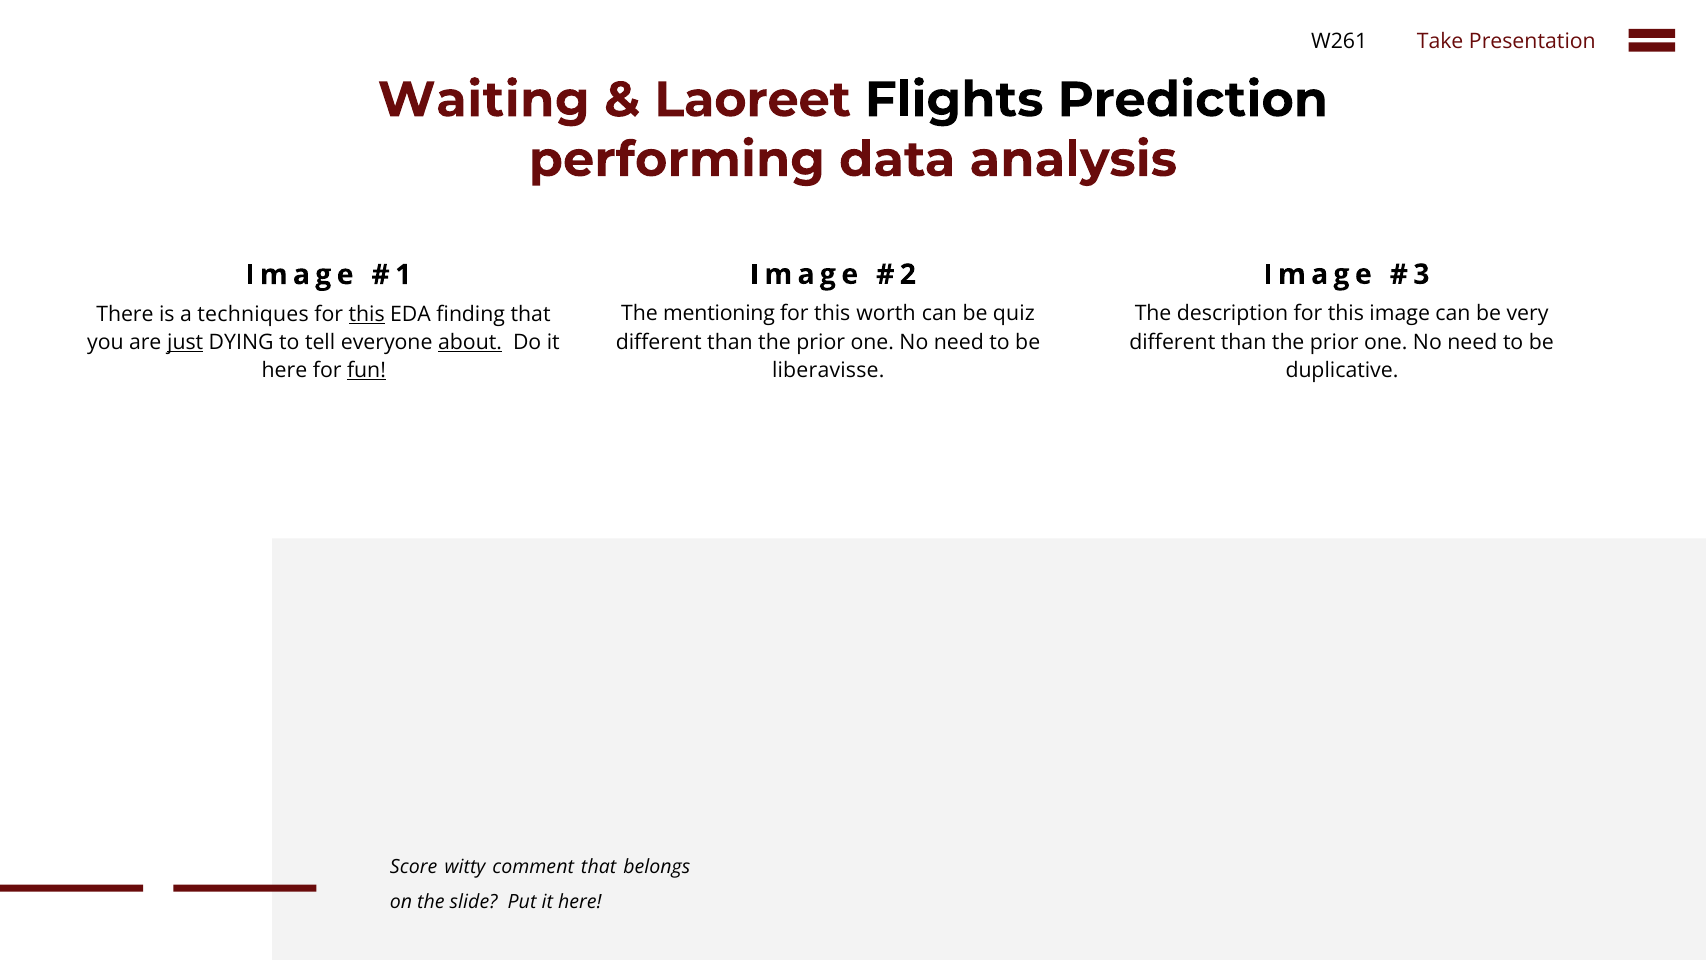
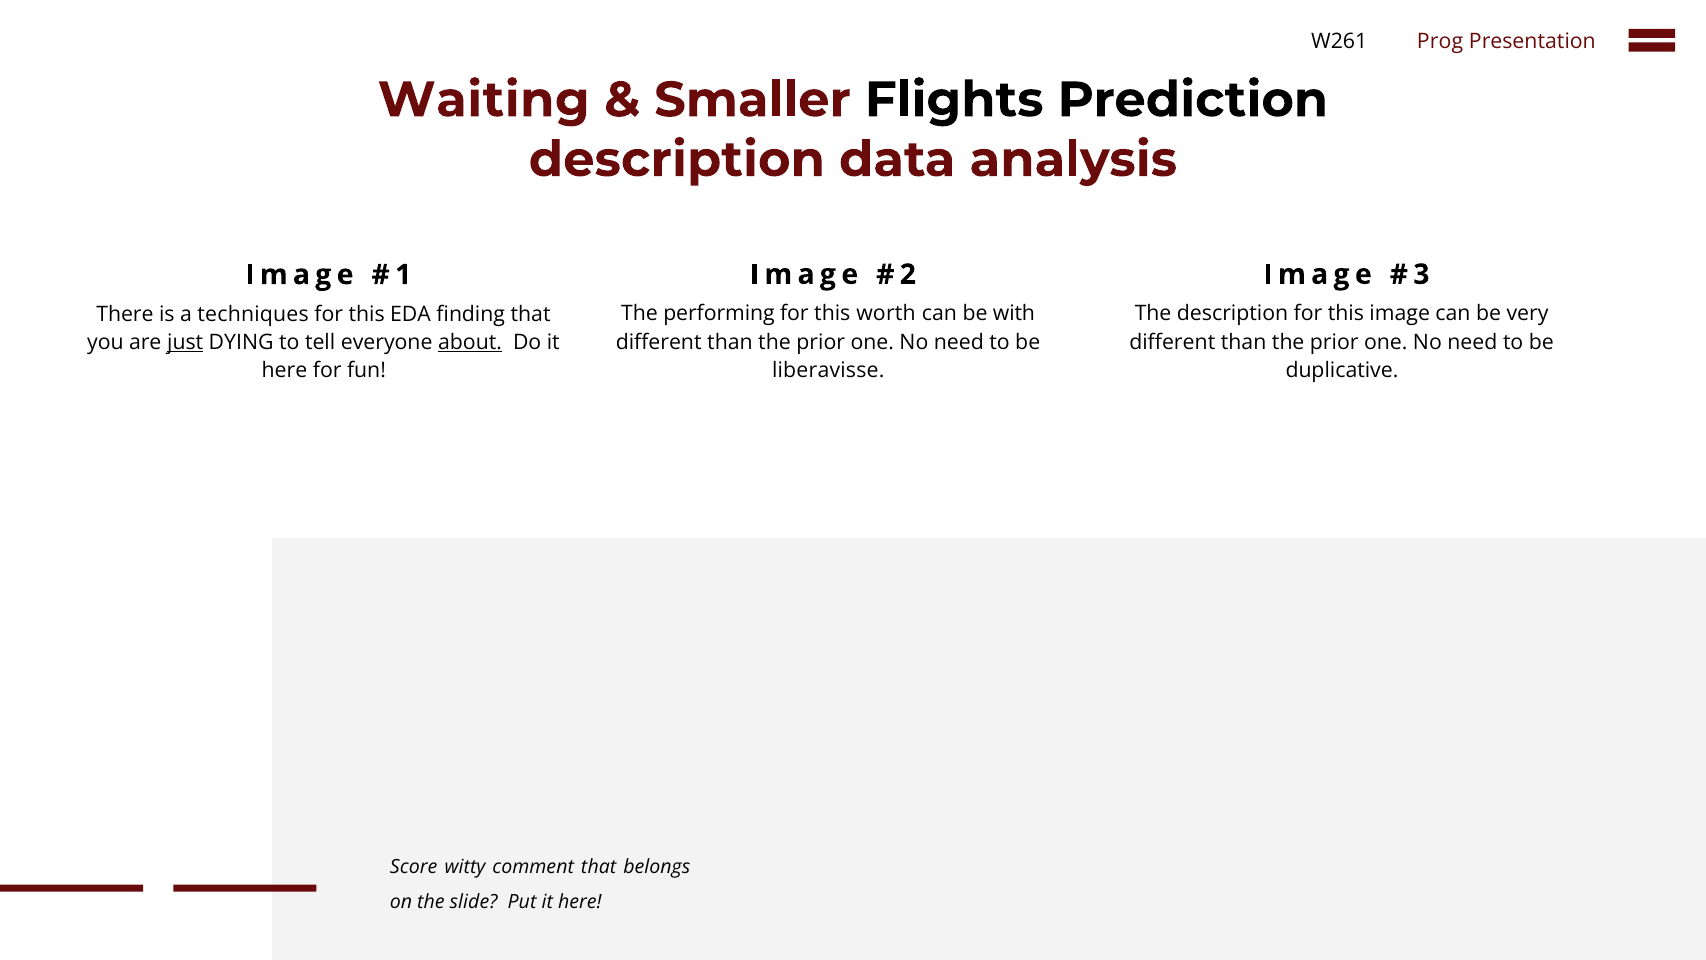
Take: Take -> Prog
Laoreet: Laoreet -> Smaller
performing at (677, 160): performing -> description
mentioning: mentioning -> performing
quiz: quiz -> with
this at (367, 314) underline: present -> none
fun underline: present -> none
